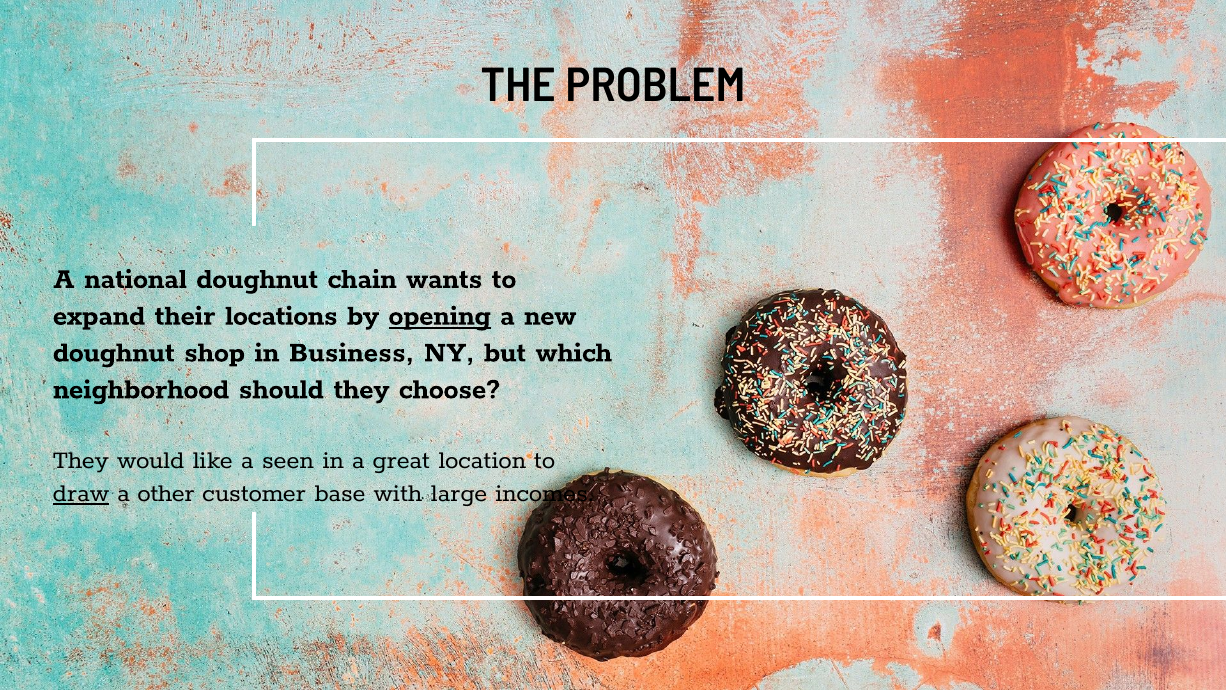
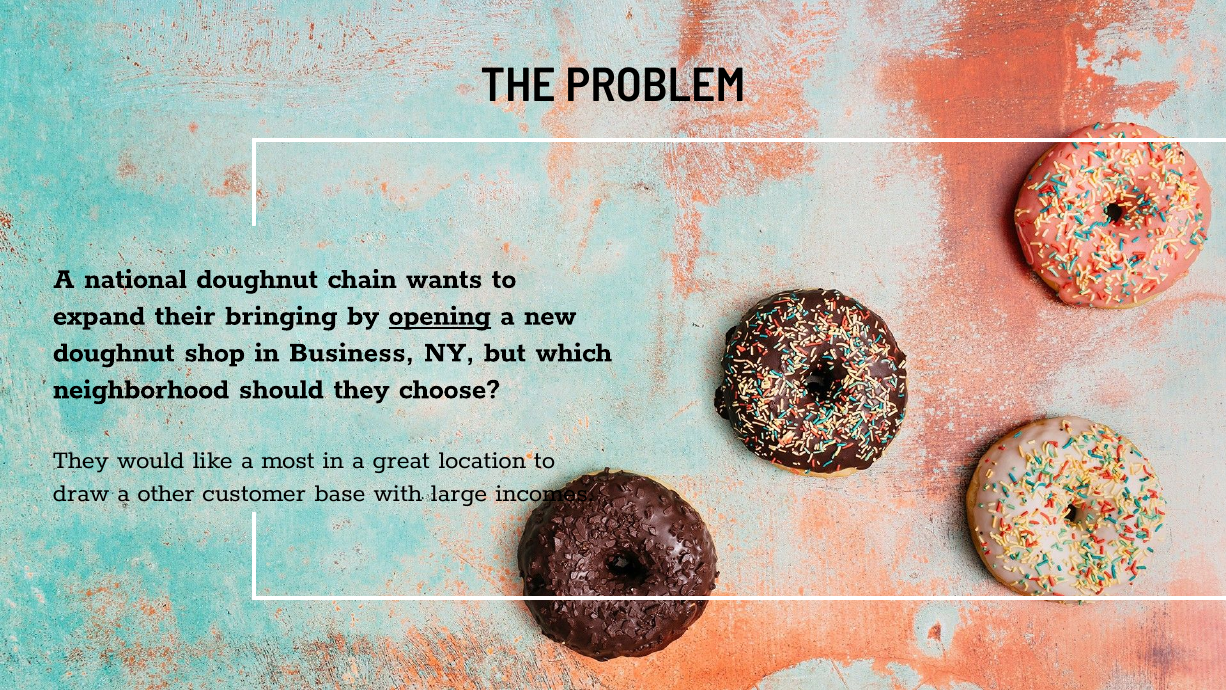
locations: locations -> bringing
seen: seen -> most
draw underline: present -> none
